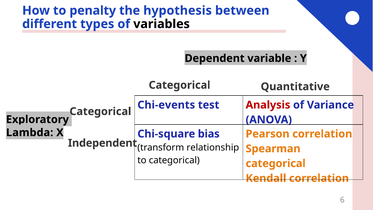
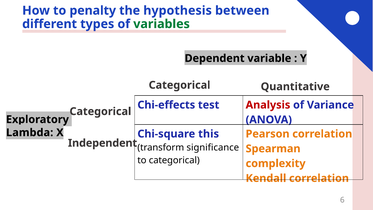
variables colour: black -> green
Chi-events: Chi-events -> Chi-effects
bias: bias -> this
relationship: relationship -> significance
categorical at (276, 163): categorical -> complexity
